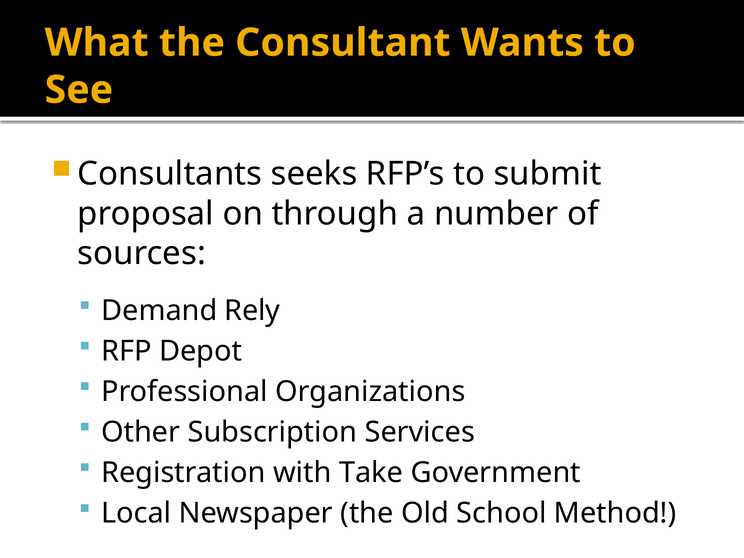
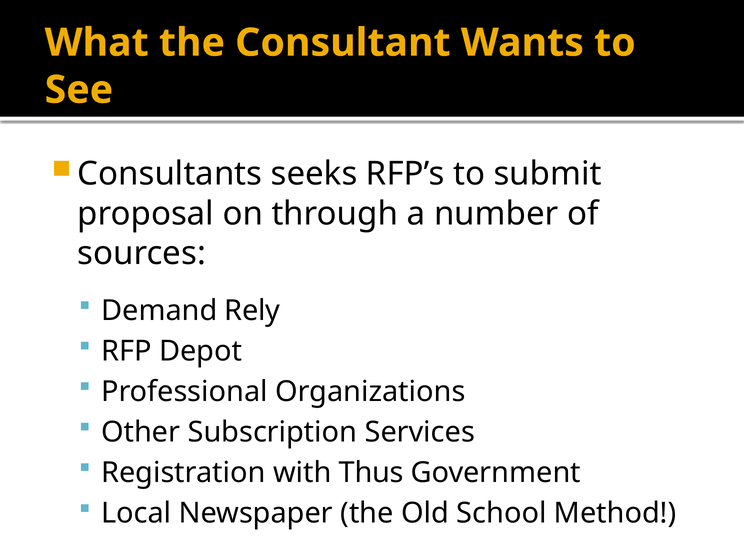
Take: Take -> Thus
